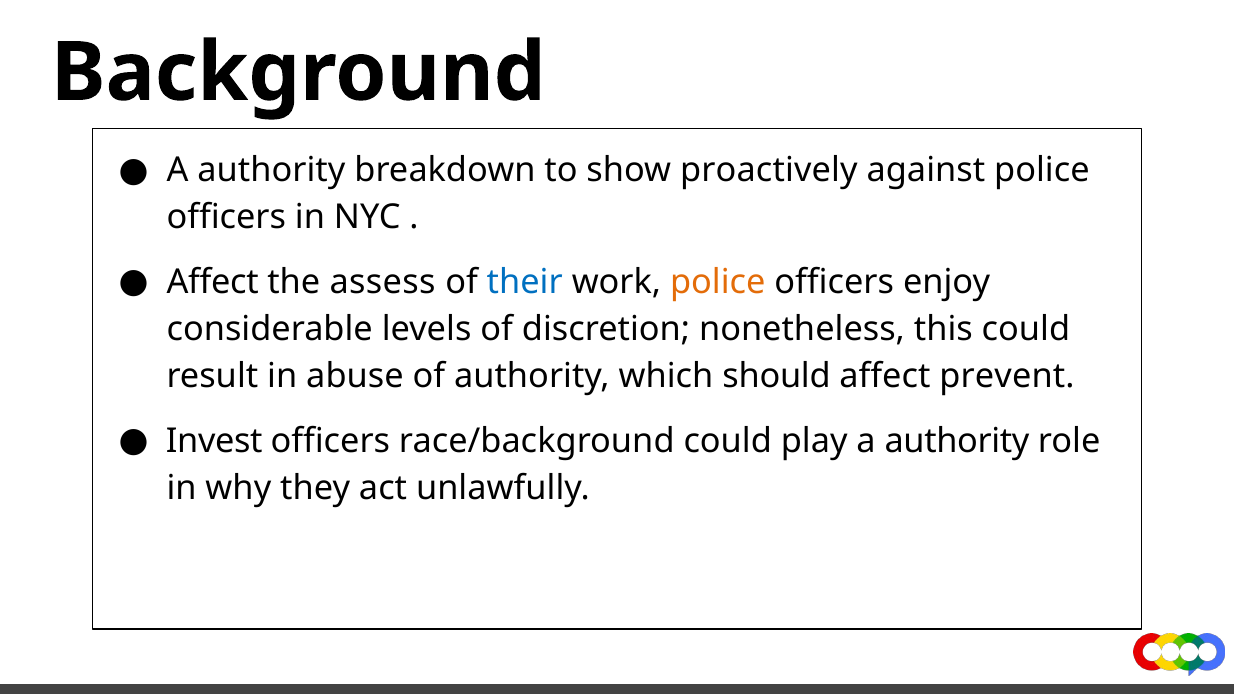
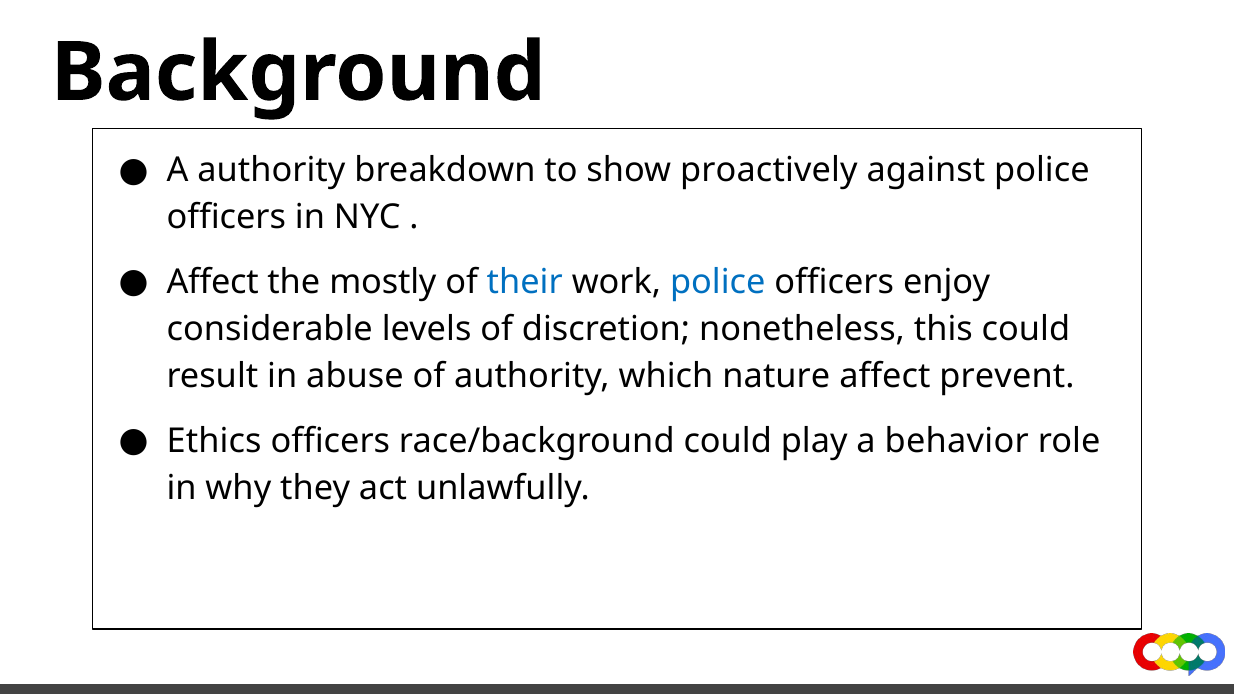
assess: assess -> mostly
police at (718, 282) colour: orange -> blue
should: should -> nature
Invest: Invest -> Ethics
play a authority: authority -> behavior
